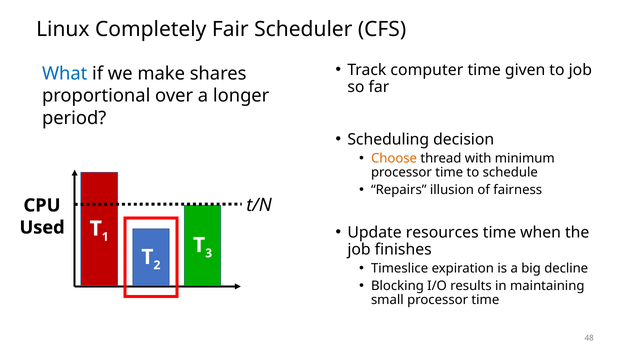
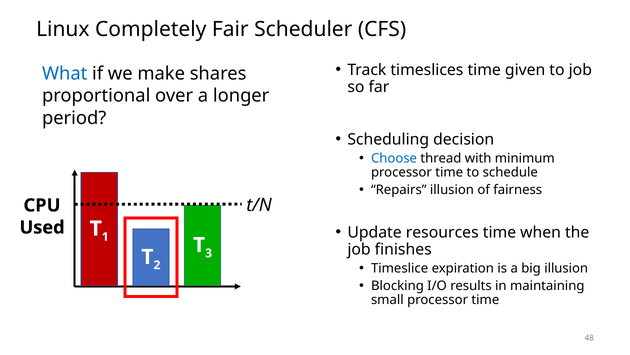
computer: computer -> timeslices
Choose colour: orange -> blue
big decline: decline -> illusion
